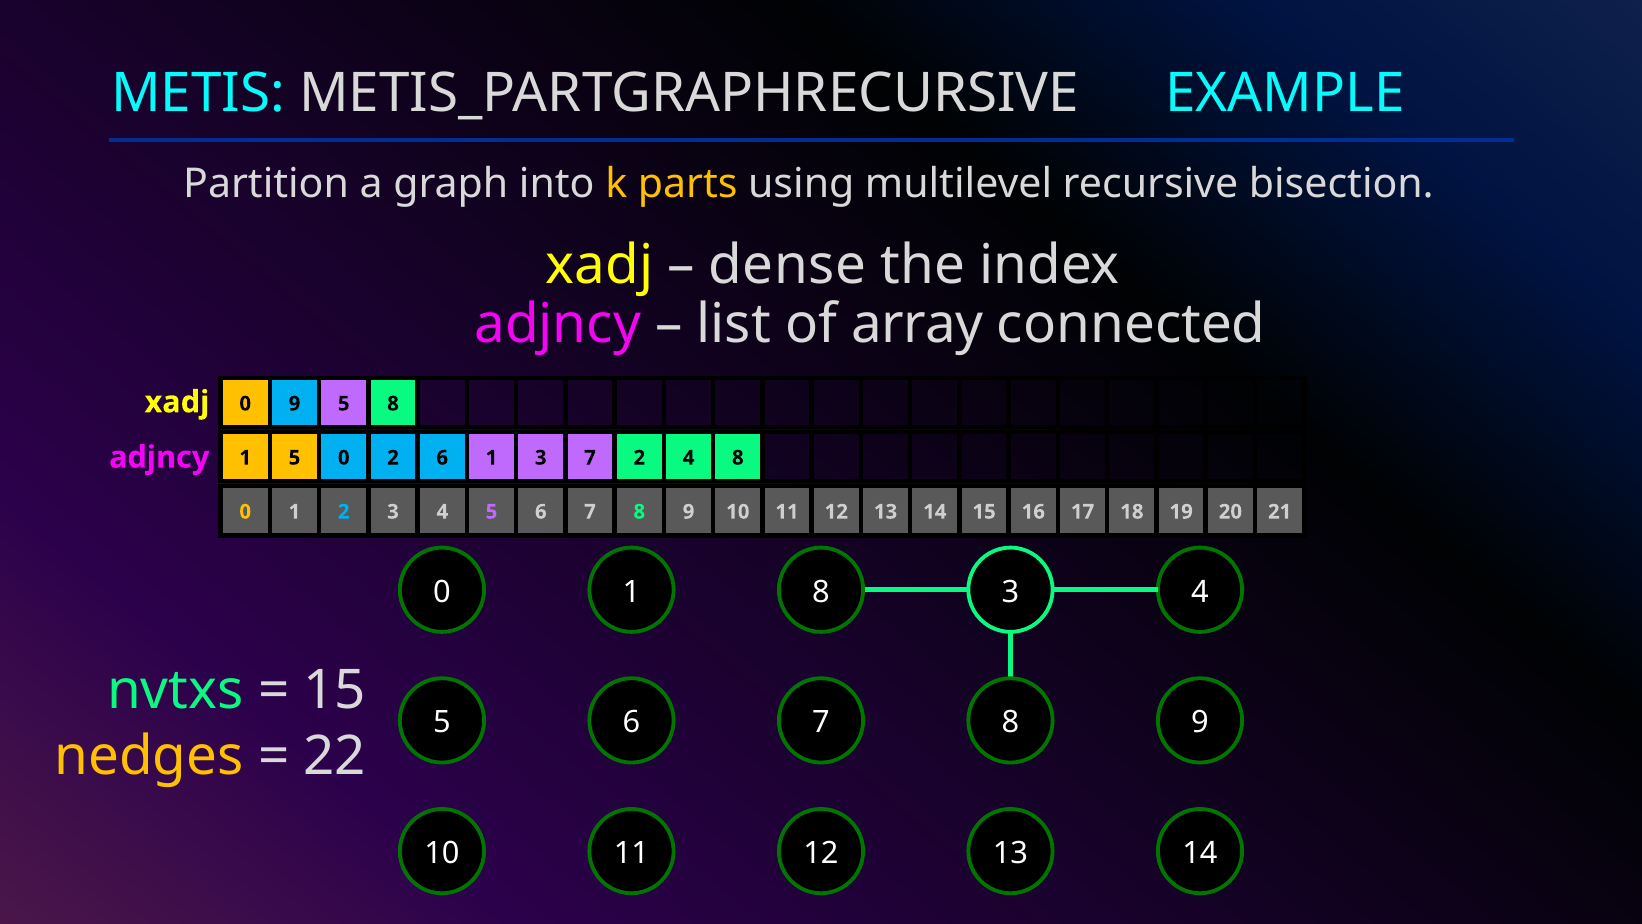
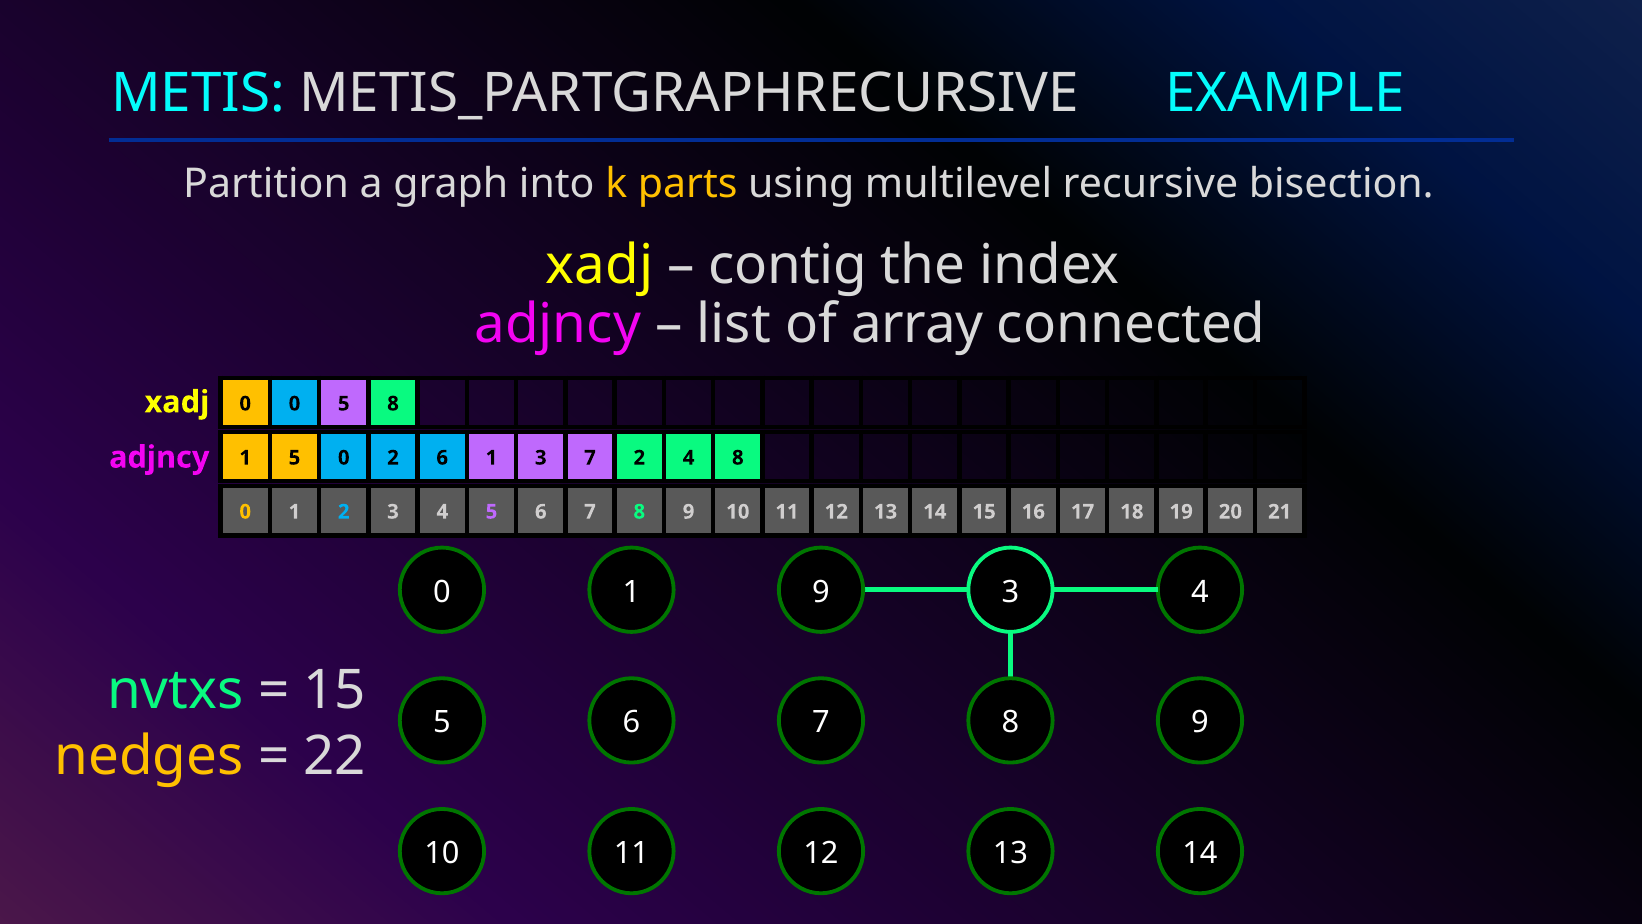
dense: dense -> contig
0 9: 9 -> 0
1 8: 8 -> 9
